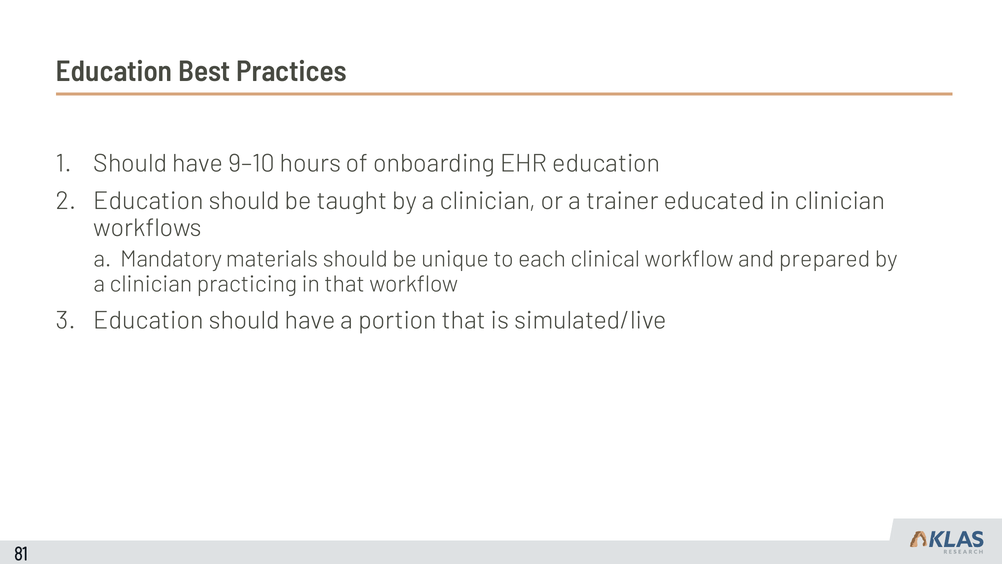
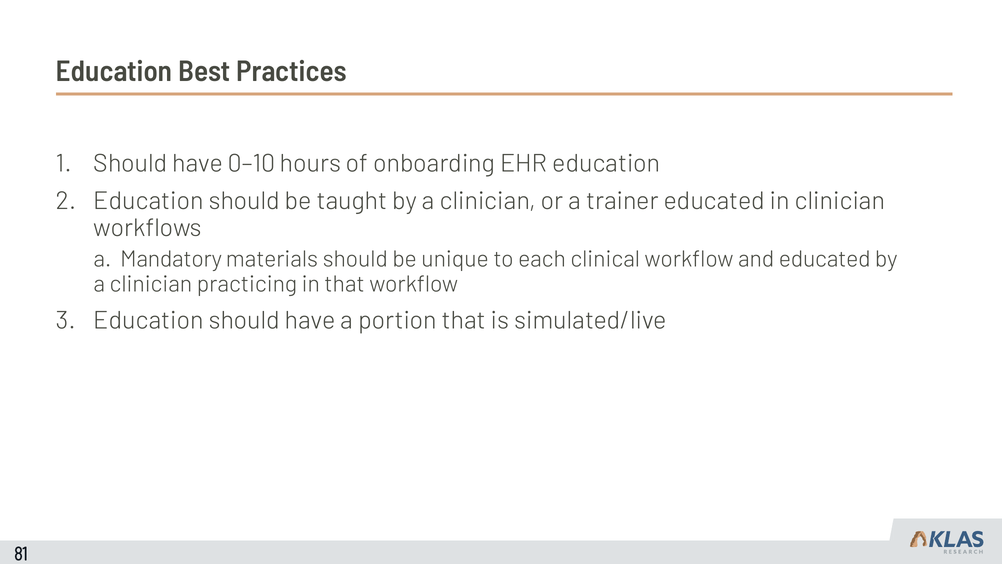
9–10: 9–10 -> 0–10
and prepared: prepared -> educated
